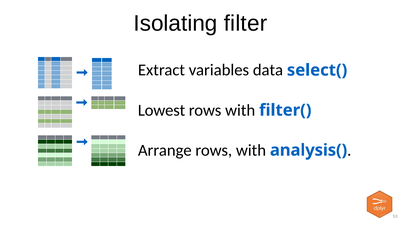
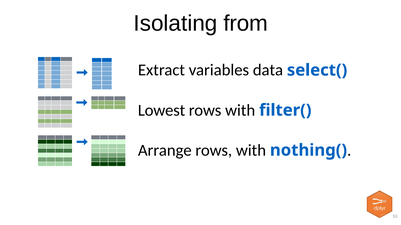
filter: filter -> from
analysis(: analysis( -> nothing(
